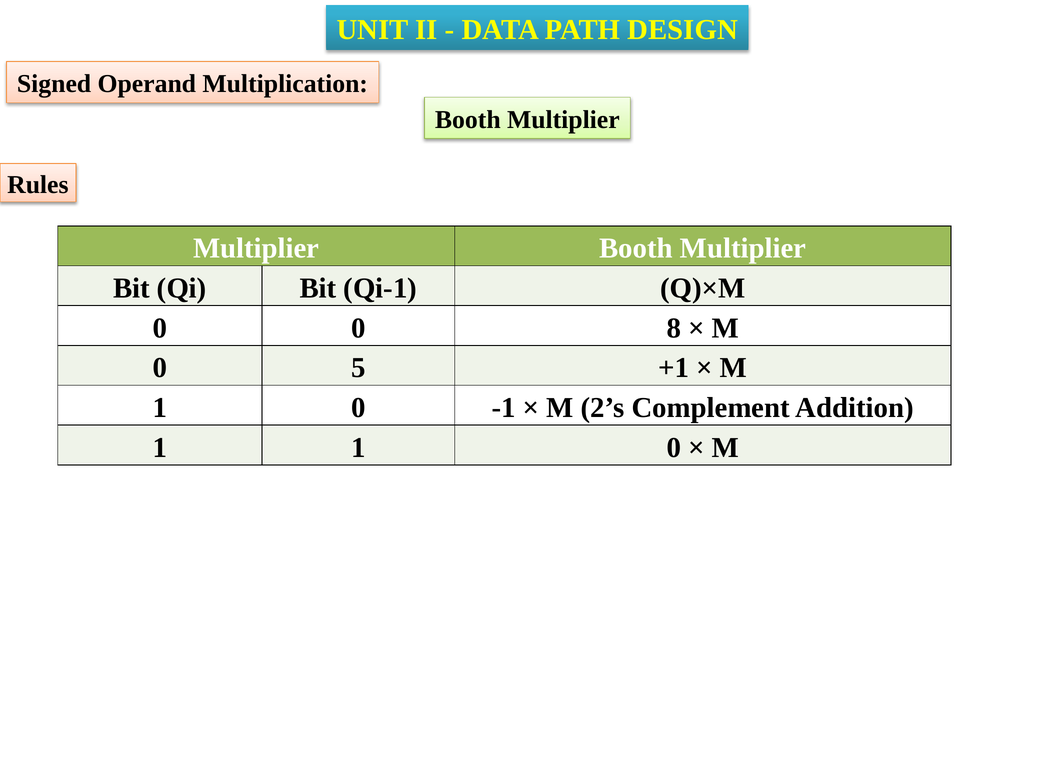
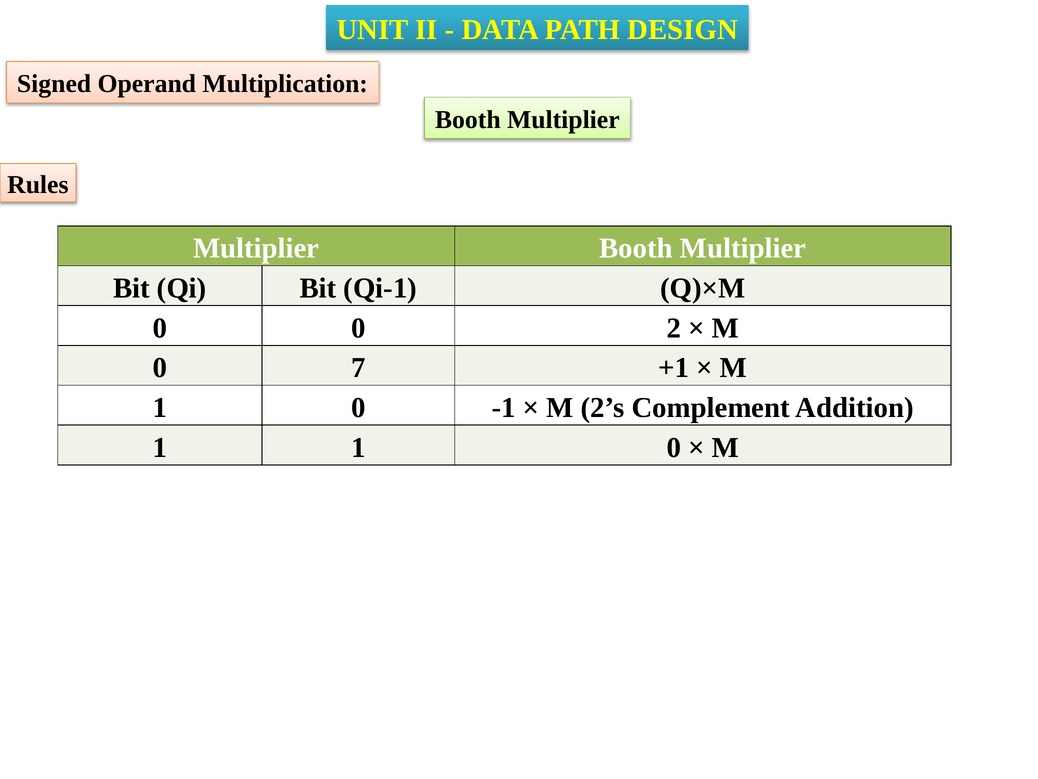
8: 8 -> 2
5: 5 -> 7
